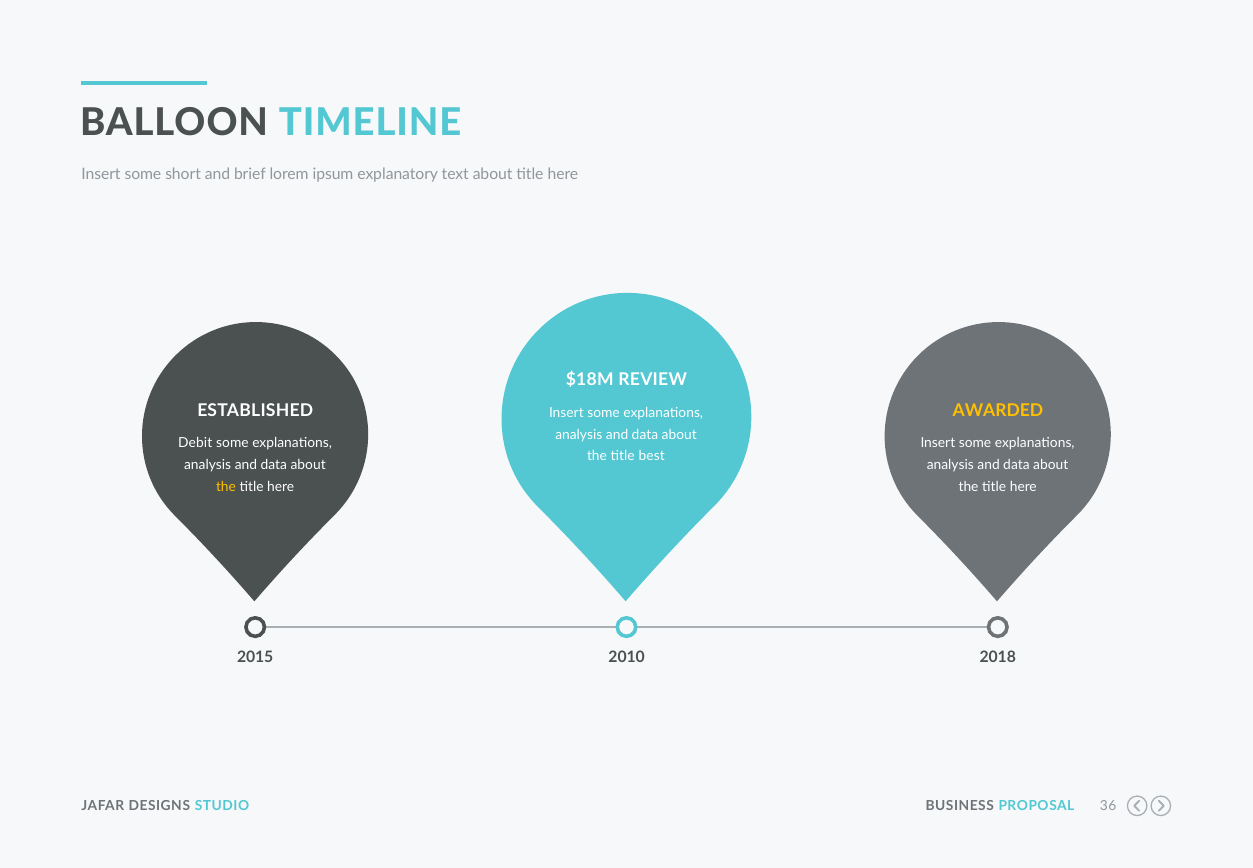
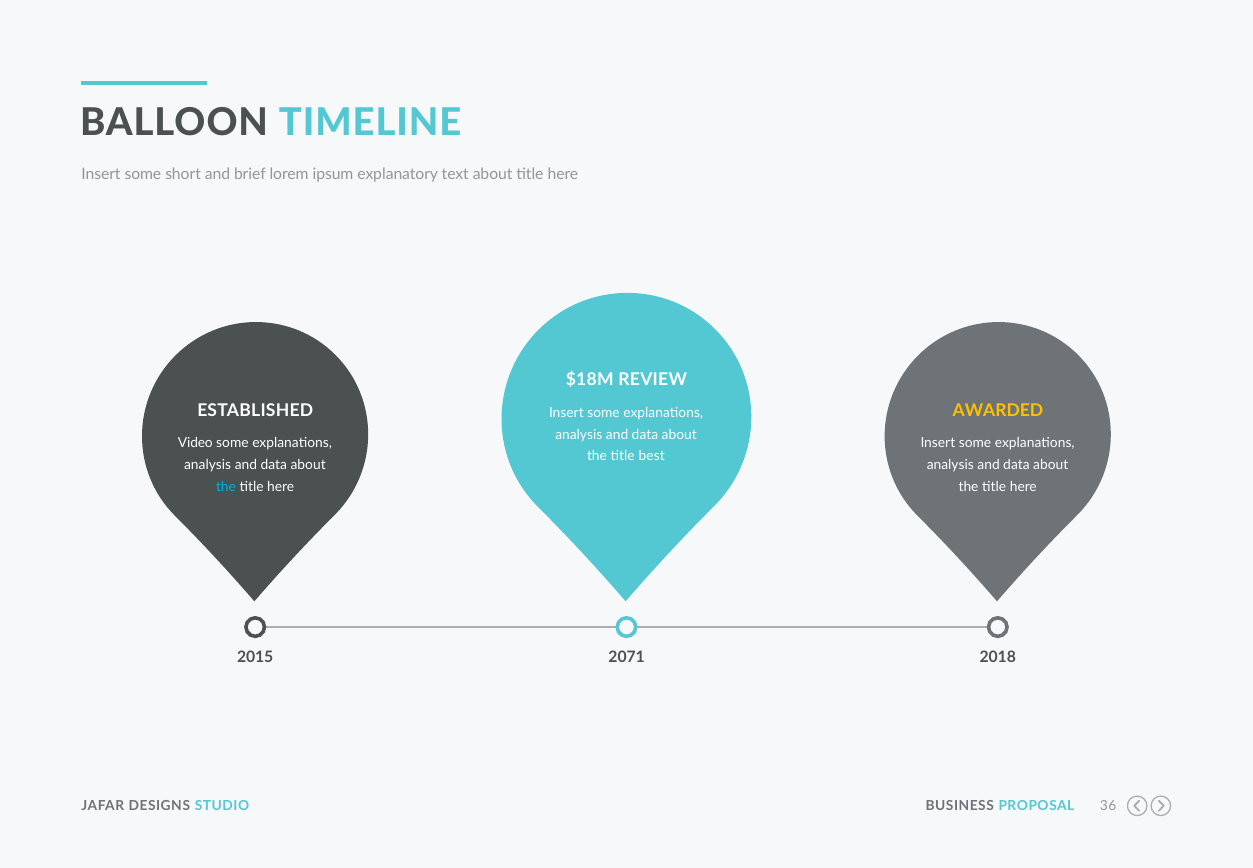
Debit: Debit -> Video
the at (226, 486) colour: yellow -> light blue
2010: 2010 -> 2071
